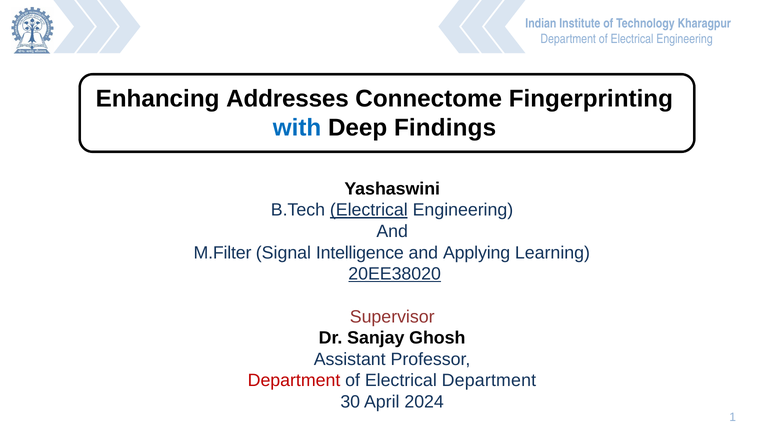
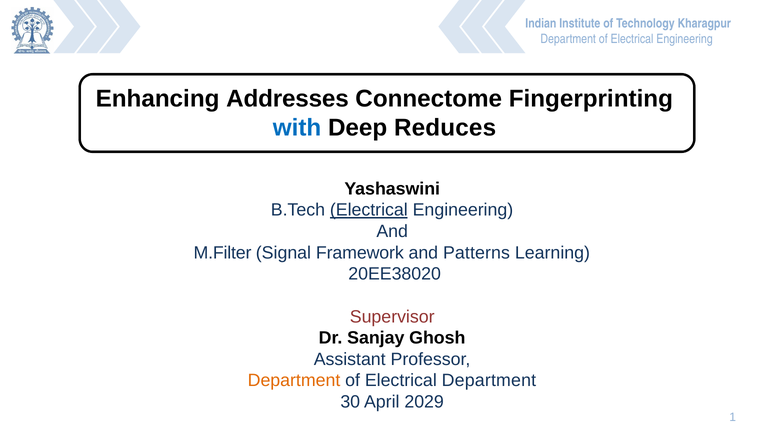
Findings: Findings -> Reduces
Intelligence: Intelligence -> Framework
Applying: Applying -> Patterns
20EE38020 underline: present -> none
Department at (294, 381) colour: red -> orange
2024: 2024 -> 2029
